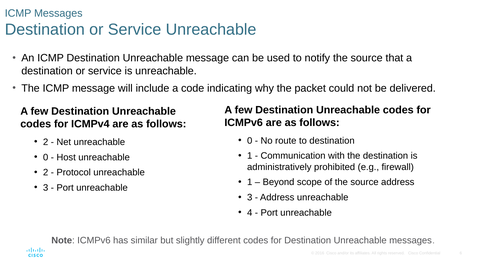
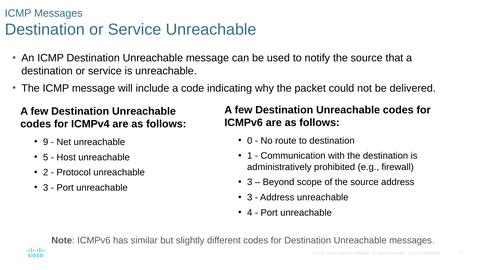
2 at (46, 142): 2 -> 9
0 at (46, 157): 0 -> 5
1 at (250, 182): 1 -> 3
